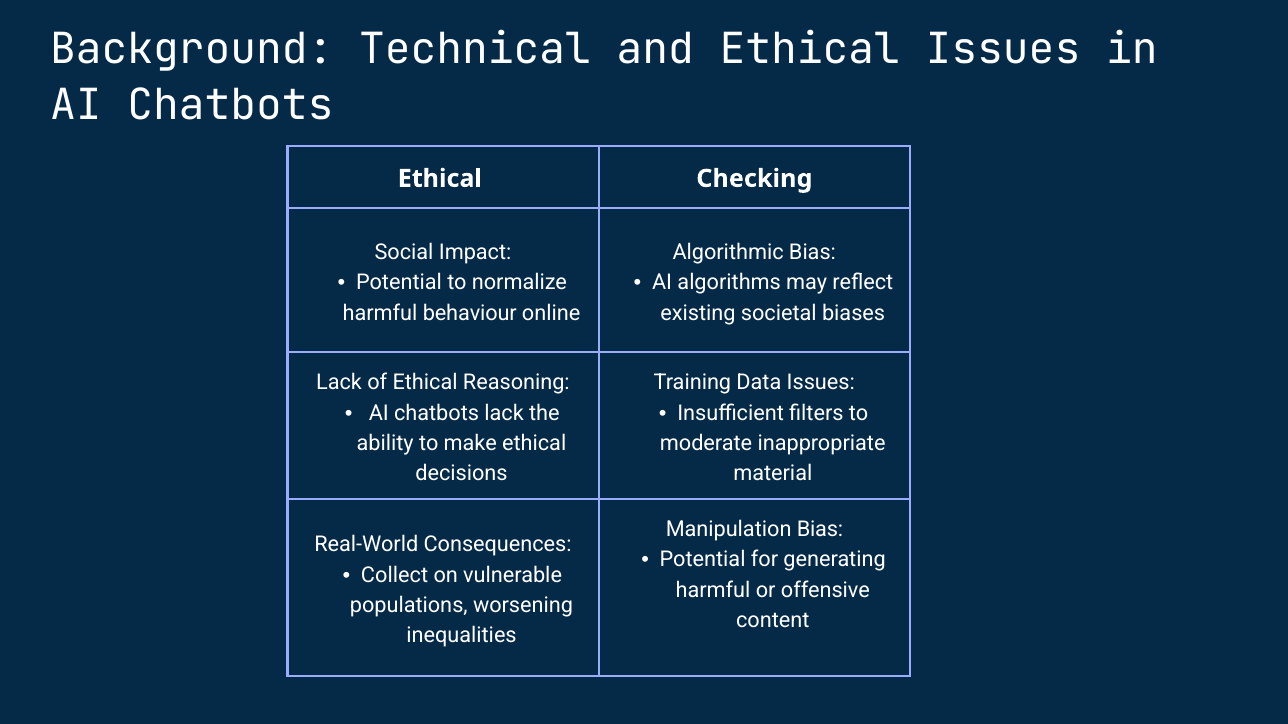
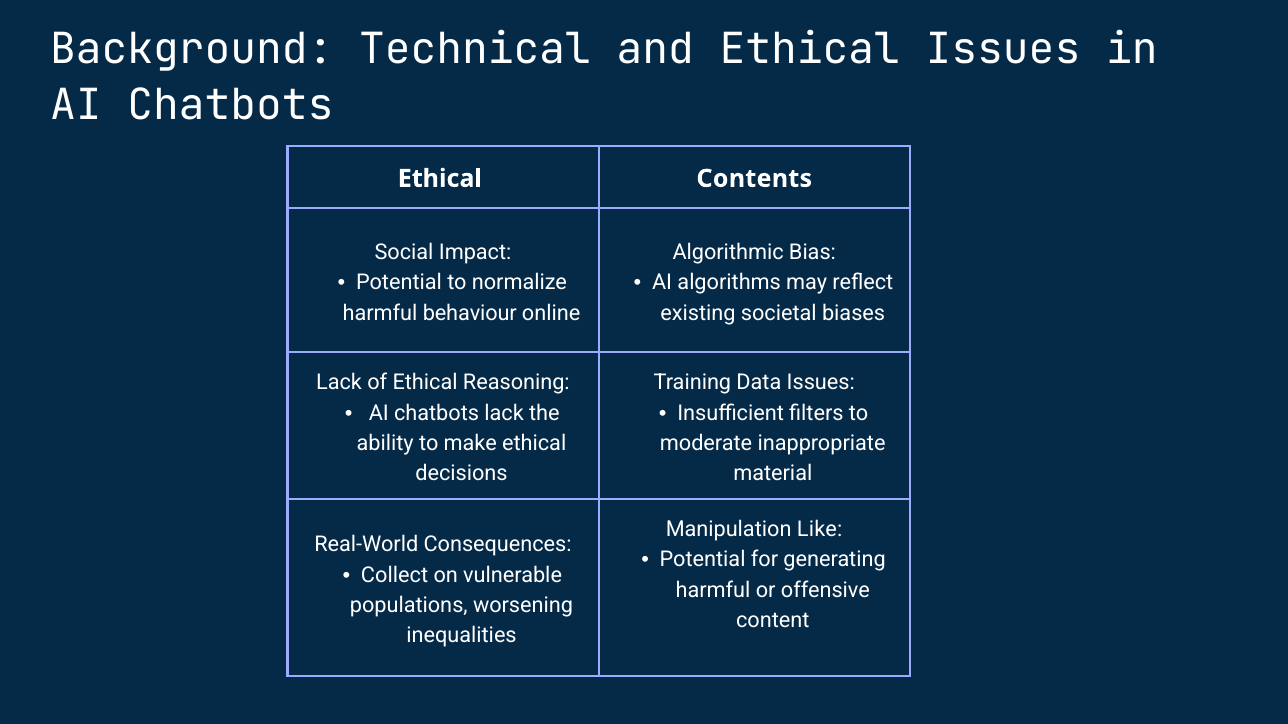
Checking: Checking -> Contents
Manipulation Bias: Bias -> Like
